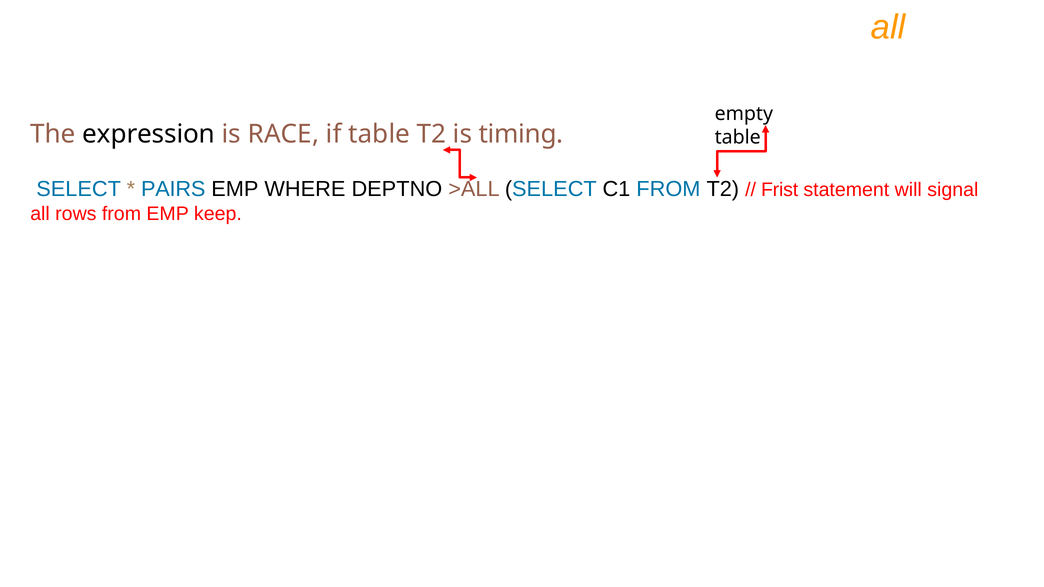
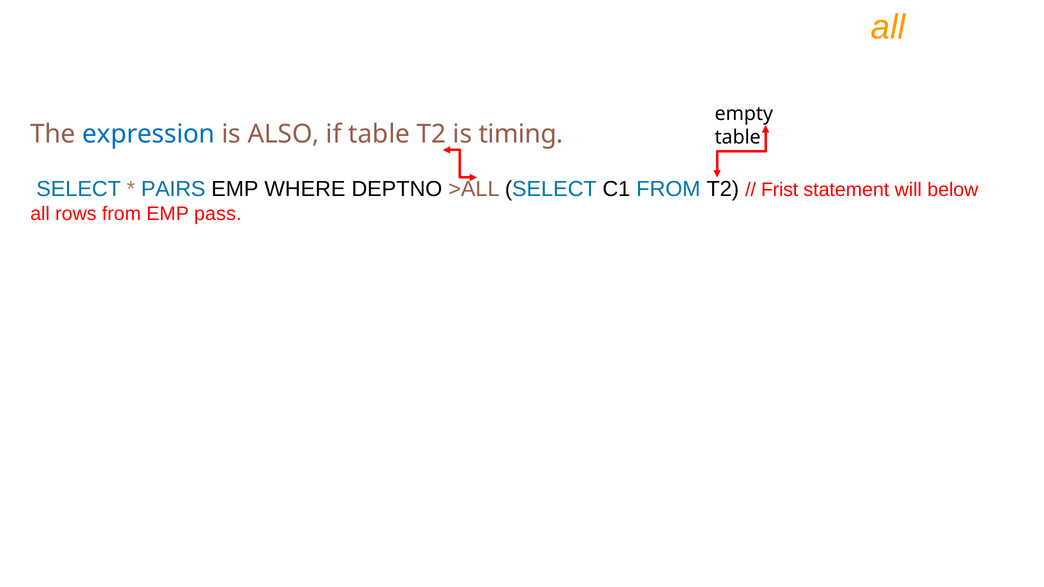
expression colour: black -> blue
RACE: RACE -> ALSO
signal: signal -> below
keep: keep -> pass
